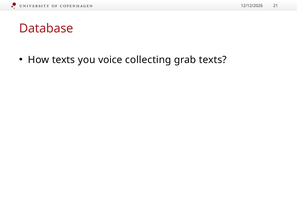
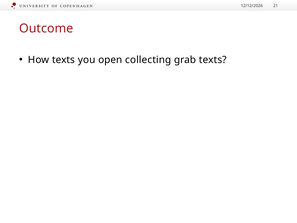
Database: Database -> Outcome
voice: voice -> open
